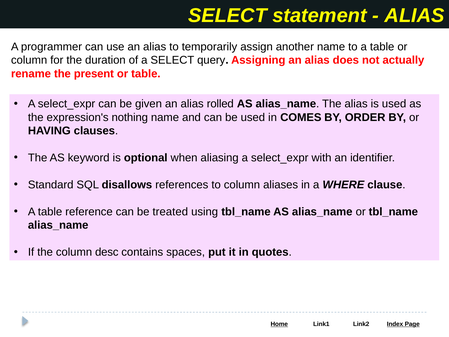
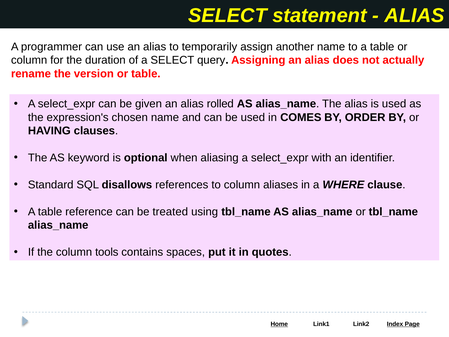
present: present -> version
nothing: nothing -> chosen
desc: desc -> tools
